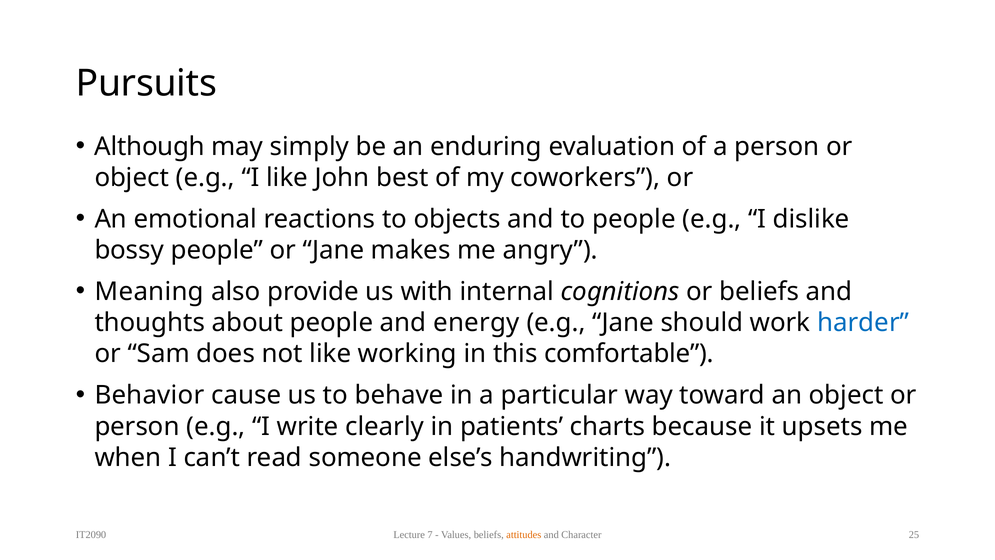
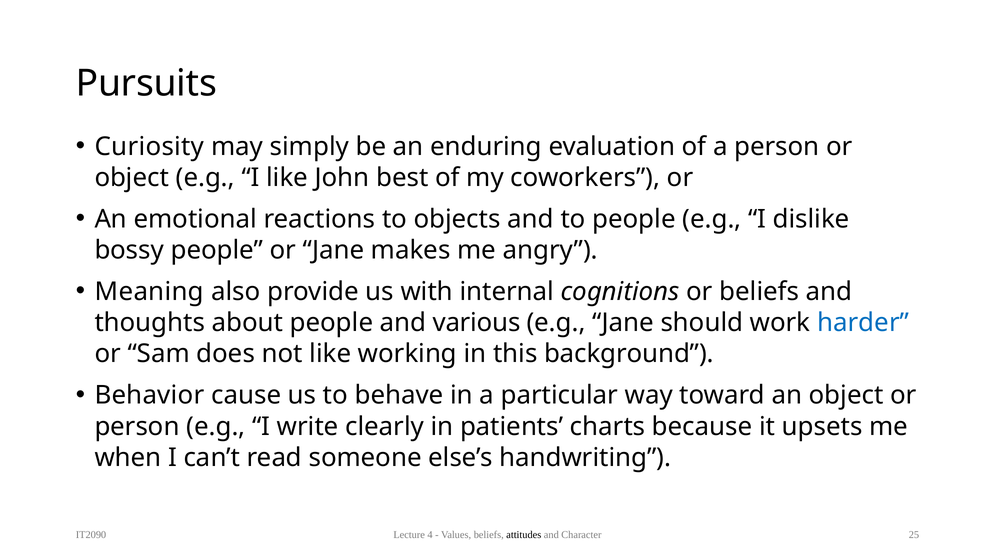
Although: Although -> Curiosity
energy: energy -> various
comfortable: comfortable -> background
7: 7 -> 4
attitudes colour: orange -> black
